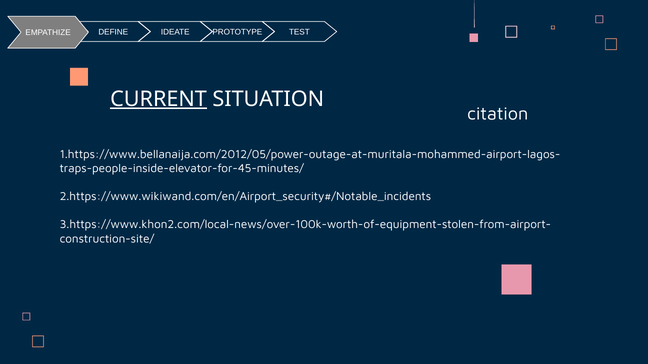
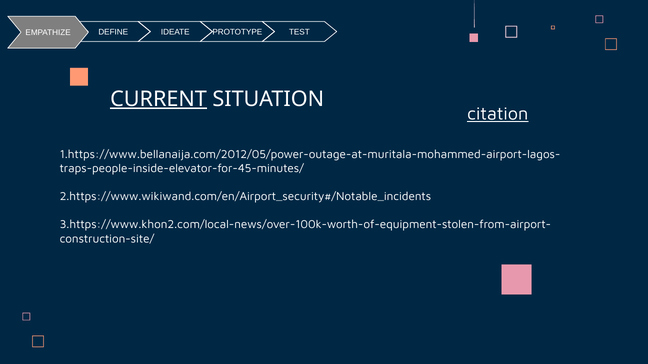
citation underline: none -> present
